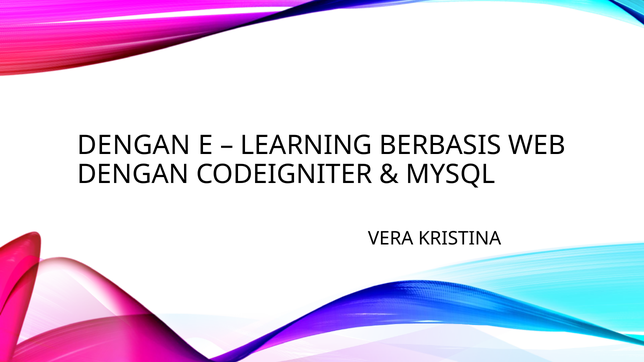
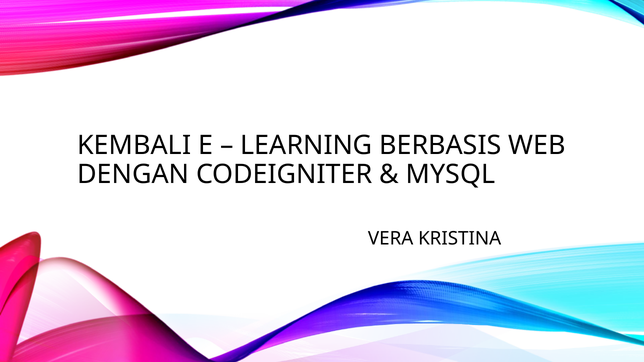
DENGAN at (134, 146): DENGAN -> KEMBALI
